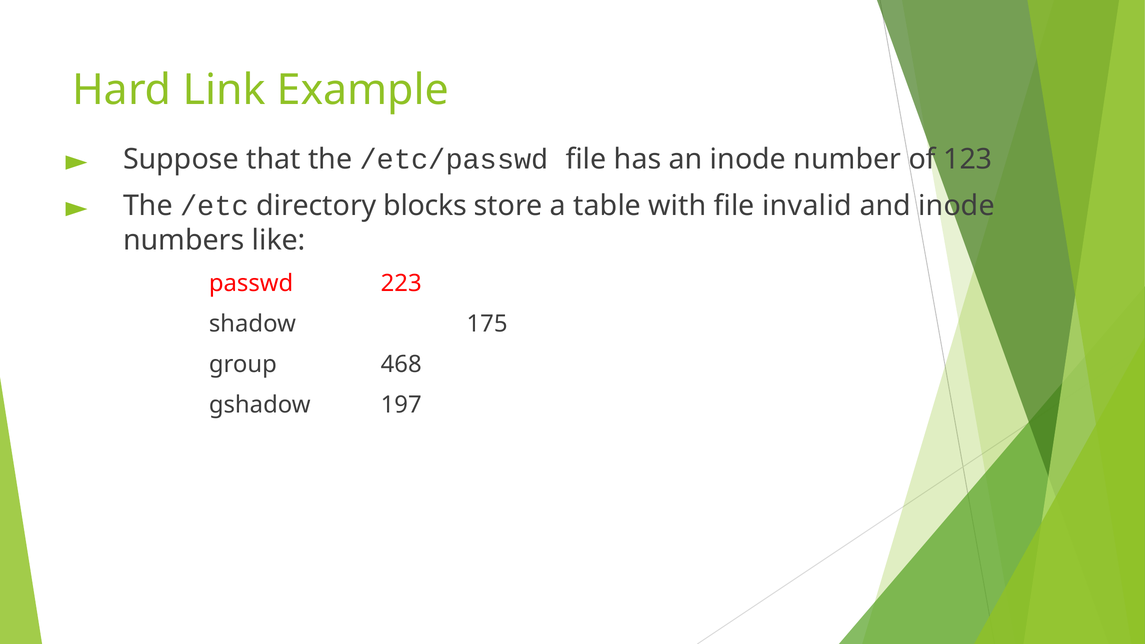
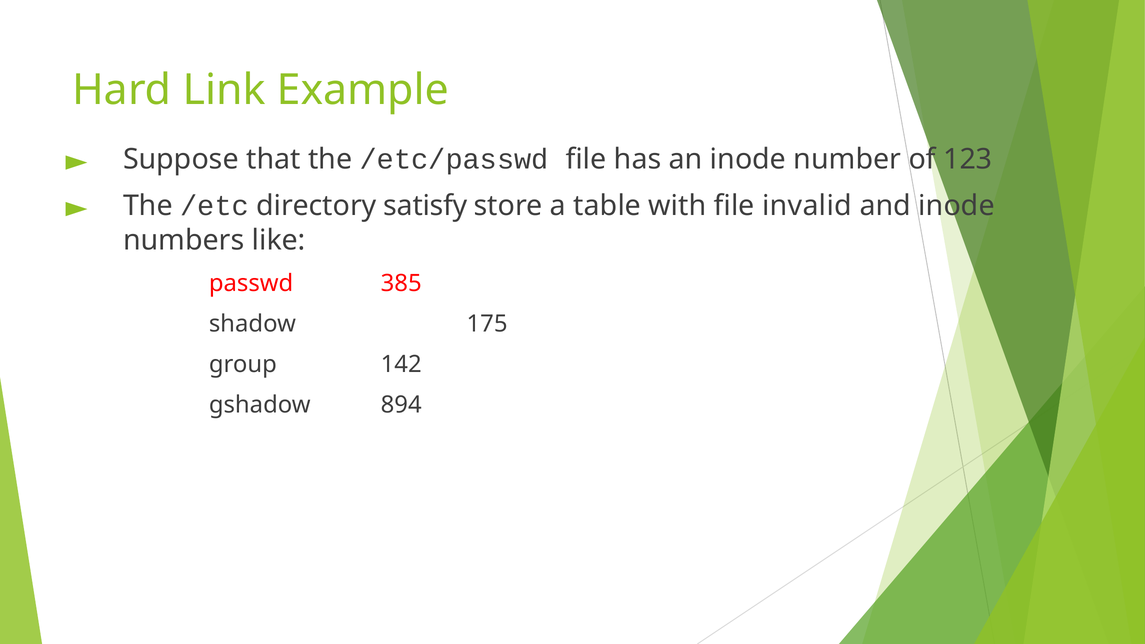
blocks: blocks -> satisfy
223: 223 -> 385
468: 468 -> 142
197: 197 -> 894
